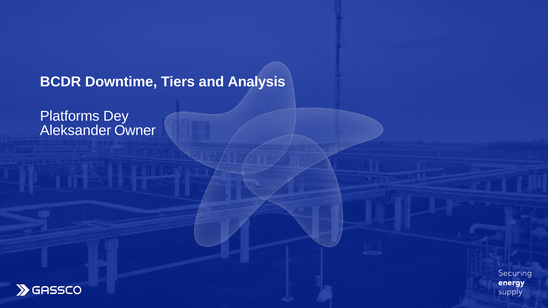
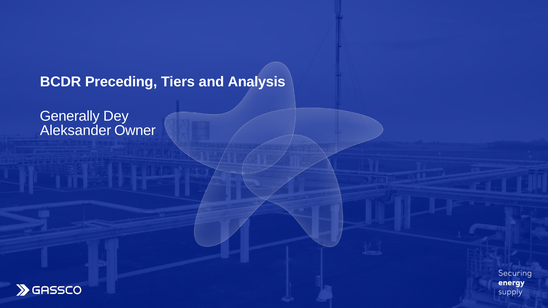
Downtime: Downtime -> Preceding
Platforms: Platforms -> Generally
